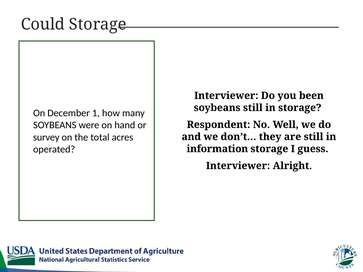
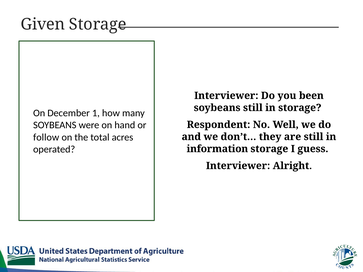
Could: Could -> Given
survey: survey -> follow
